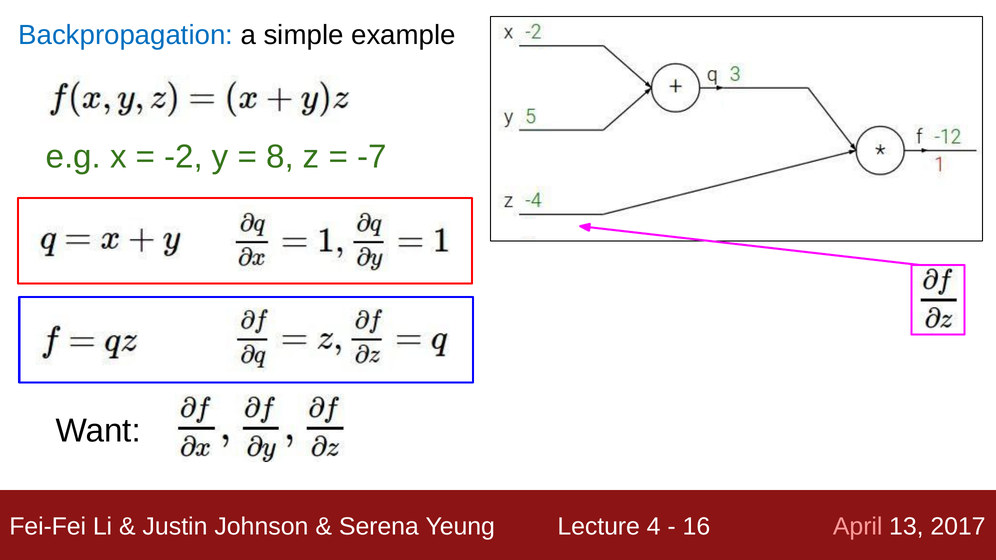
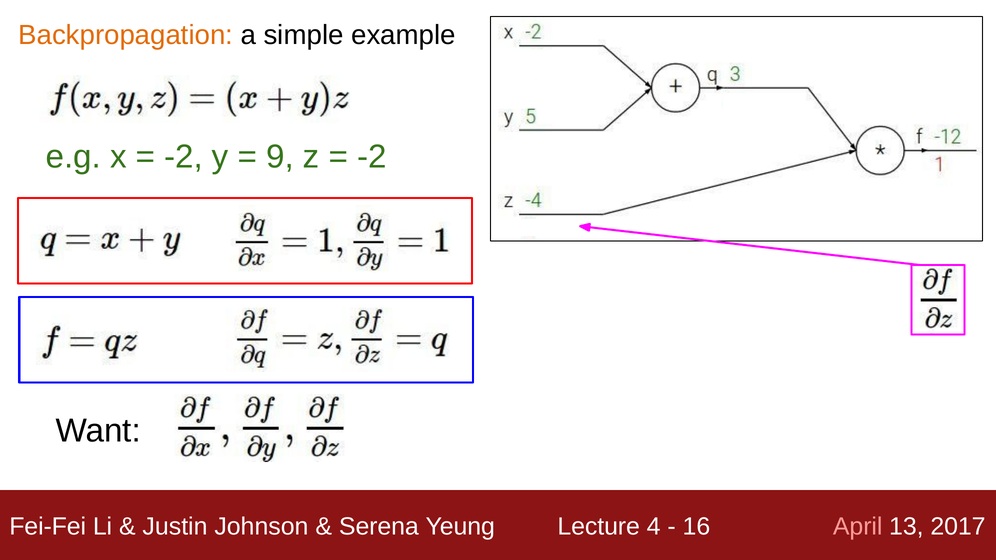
Backpropagation colour: blue -> orange
8: 8 -> 9
-7 at (372, 157): -7 -> -2
